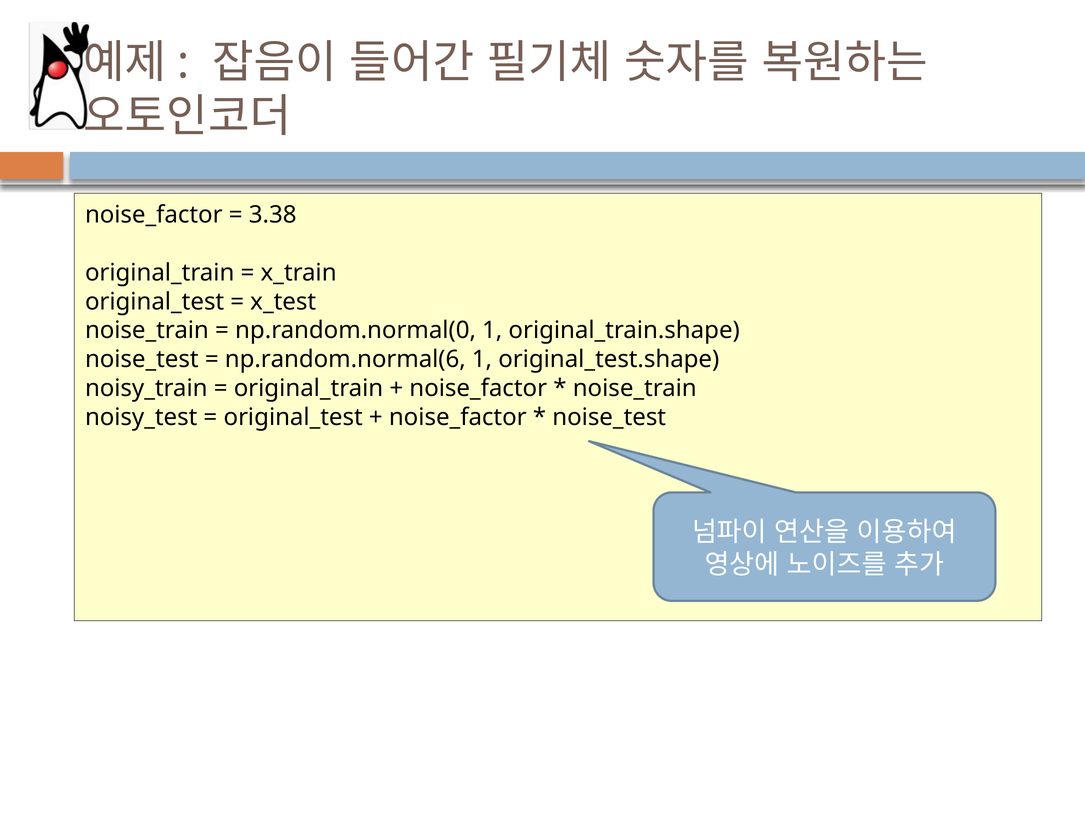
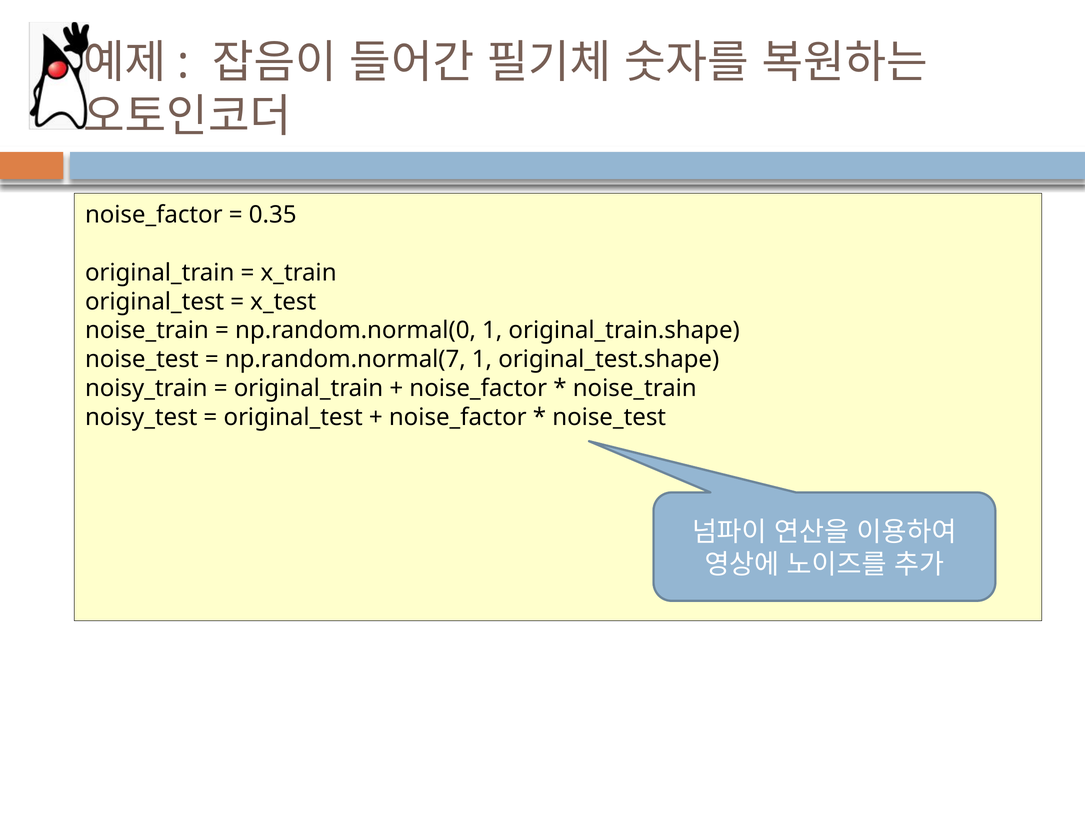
3.38: 3.38 -> 0.35
np.random.normal(6: np.random.normal(6 -> np.random.normal(7
